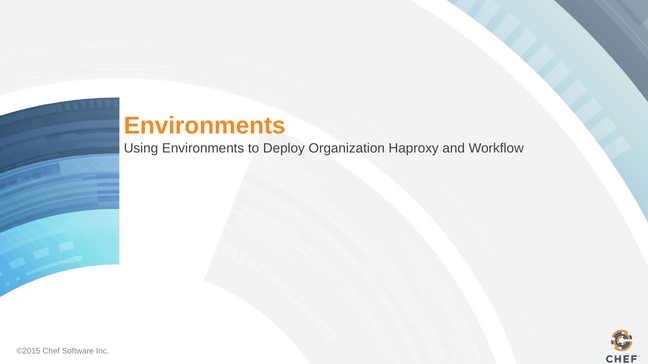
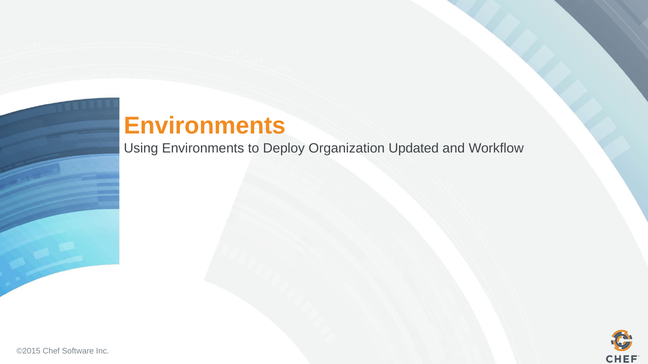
Haproxy: Haproxy -> Updated
